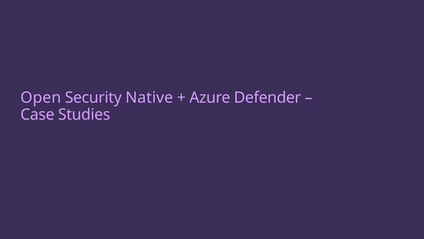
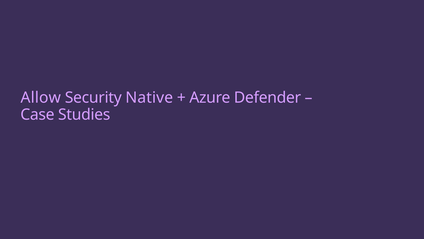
Open: Open -> Allow
